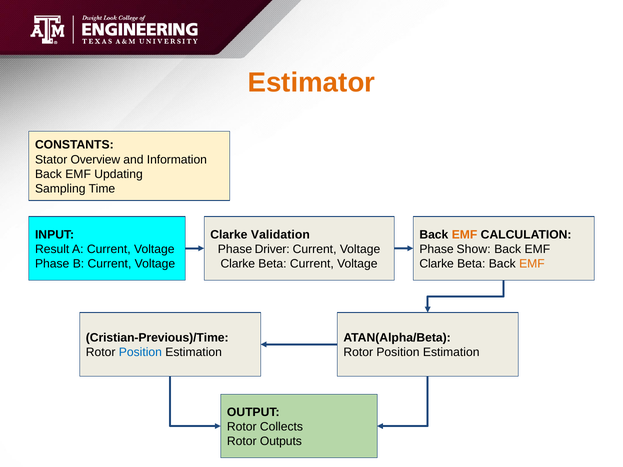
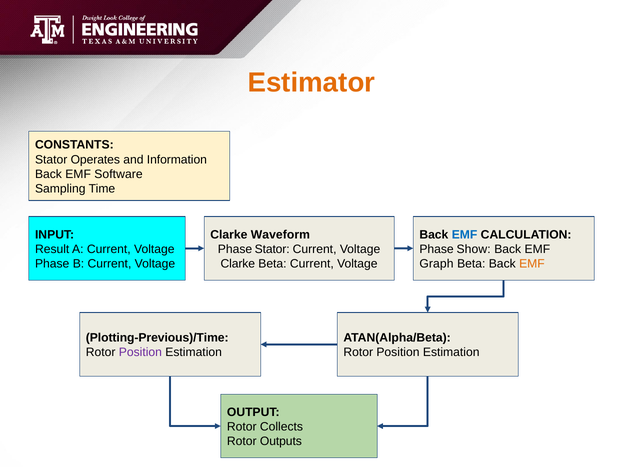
Overview: Overview -> Operates
Updating: Updating -> Software
Validation: Validation -> Waveform
EMF at (465, 235) colour: orange -> blue
Phase Driver: Driver -> Stator
Clarke at (437, 264): Clarke -> Graph
Cristian-Previous)/Time: Cristian-Previous)/Time -> Plotting-Previous)/Time
Position at (140, 353) colour: blue -> purple
